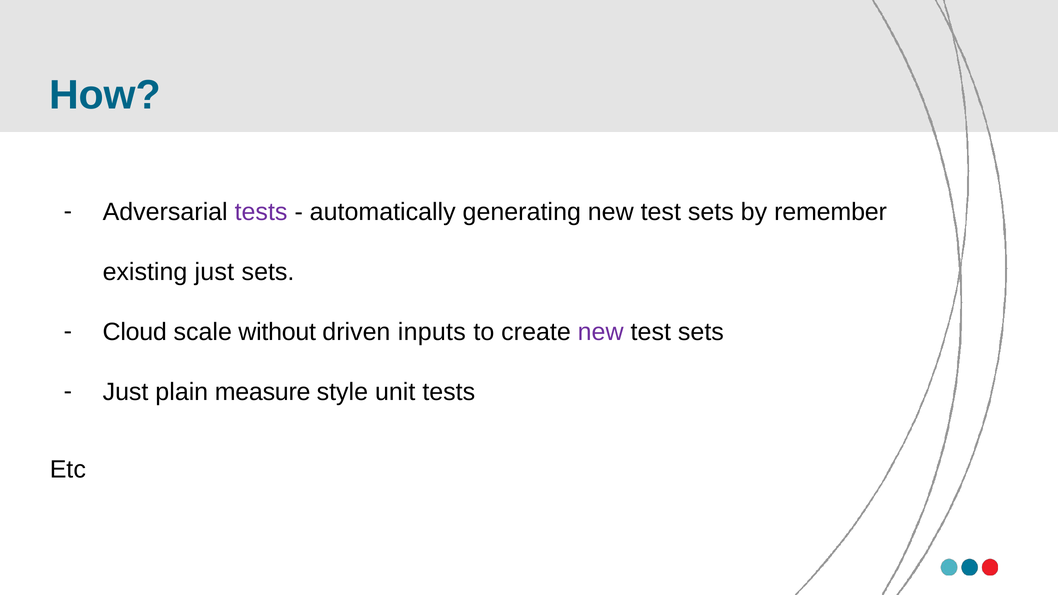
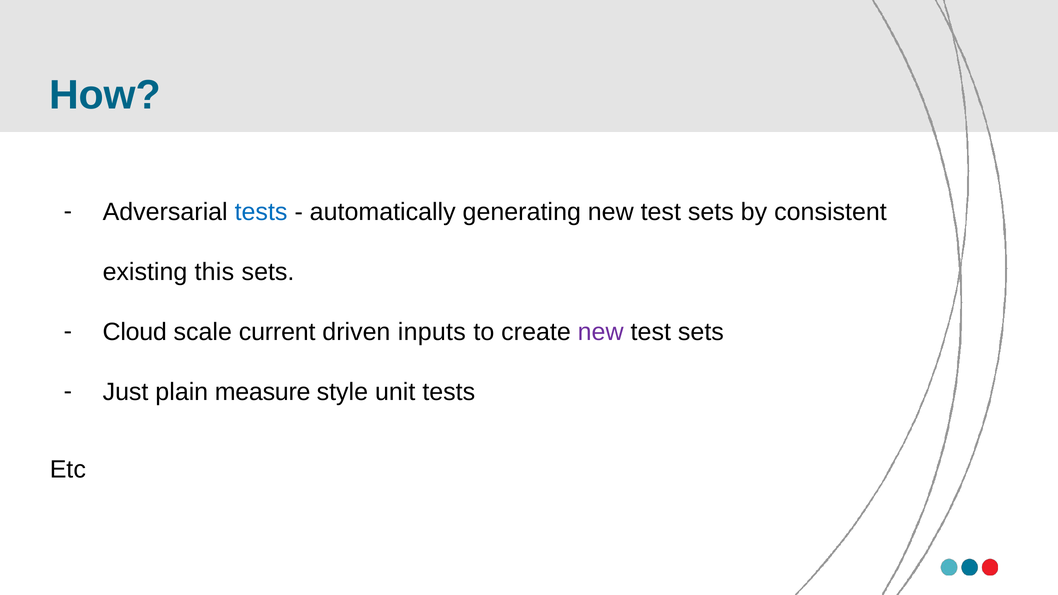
tests at (261, 212) colour: purple -> blue
remember: remember -> consistent
existing just: just -> this
without: without -> current
